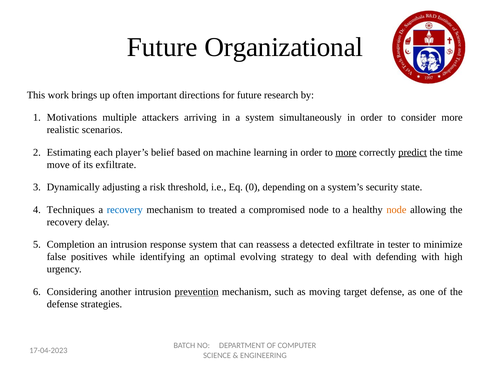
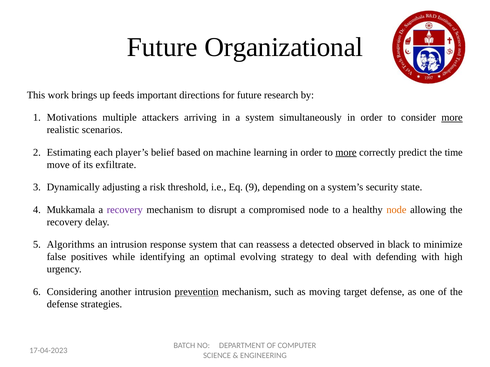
often: often -> feeds
more at (452, 118) underline: none -> present
predict underline: present -> none
0: 0 -> 9
Techniques: Techniques -> Mukkamala
recovery at (125, 210) colour: blue -> purple
treated: treated -> disrupt
Completion: Completion -> Algorithms
detected exfiltrate: exfiltrate -> observed
tester: tester -> black
